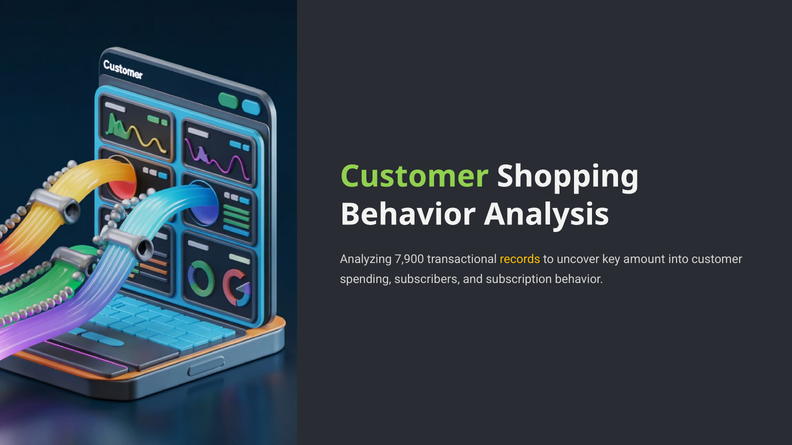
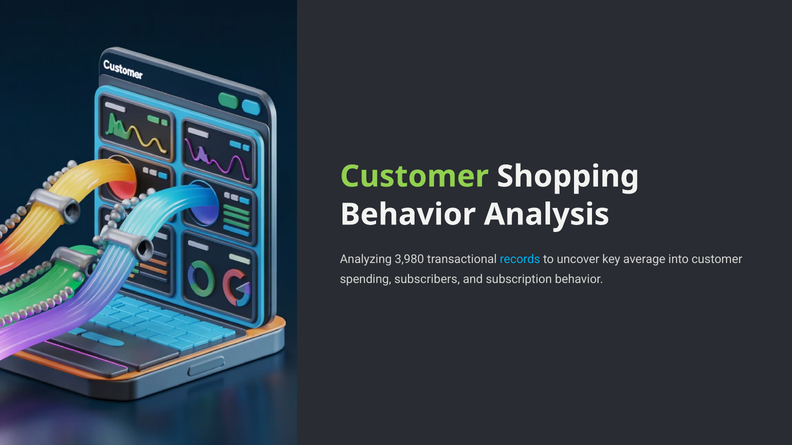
7,900: 7,900 -> 3,980
records colour: yellow -> light blue
amount: amount -> average
